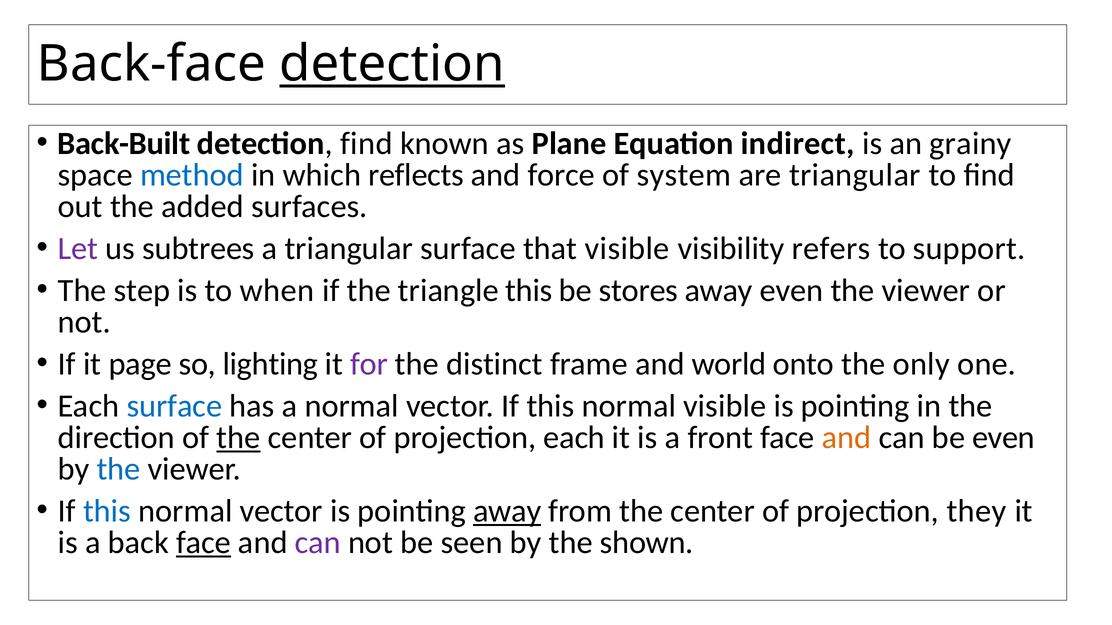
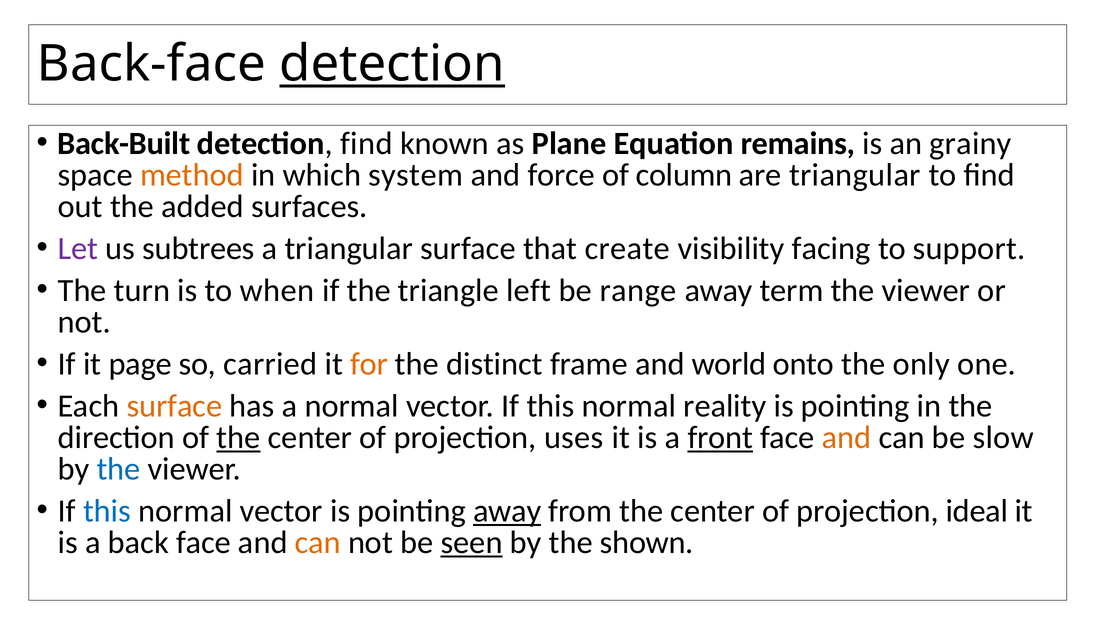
indirect: indirect -> remains
method colour: blue -> orange
reflects: reflects -> system
system: system -> column
that visible: visible -> create
refers: refers -> facing
step: step -> turn
triangle this: this -> left
stores: stores -> range
away even: even -> term
lighting: lighting -> carried
for colour: purple -> orange
surface at (174, 406) colour: blue -> orange
normal visible: visible -> reality
projection each: each -> uses
front underline: none -> present
be even: even -> slow
they: they -> ideal
face at (204, 543) underline: present -> none
can at (318, 543) colour: purple -> orange
seen underline: none -> present
